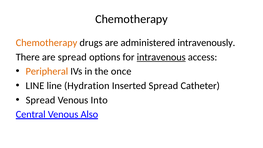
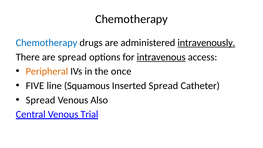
Chemotherapy at (47, 43) colour: orange -> blue
intravenously underline: none -> present
LINE at (35, 86): LINE -> FIVE
Hydration: Hydration -> Squamous
Into: Into -> Also
Also: Also -> Trial
